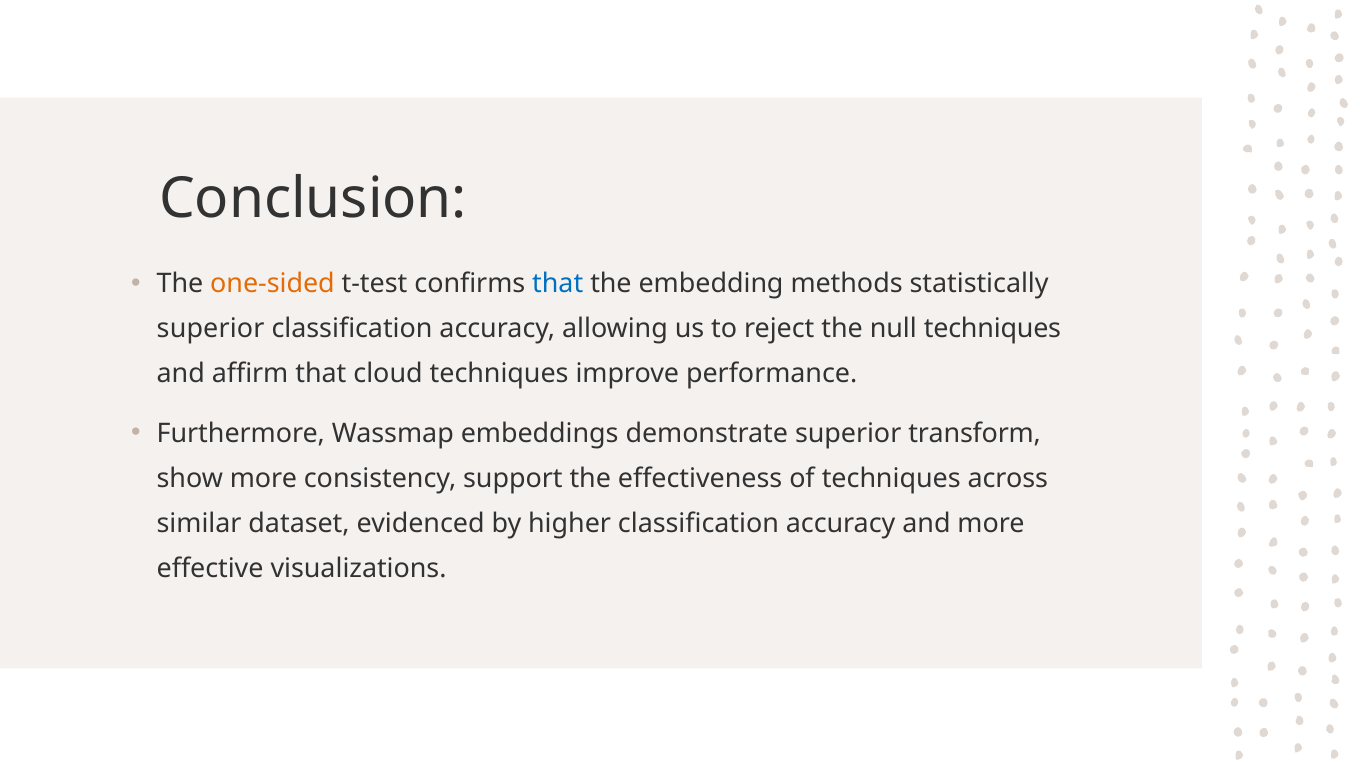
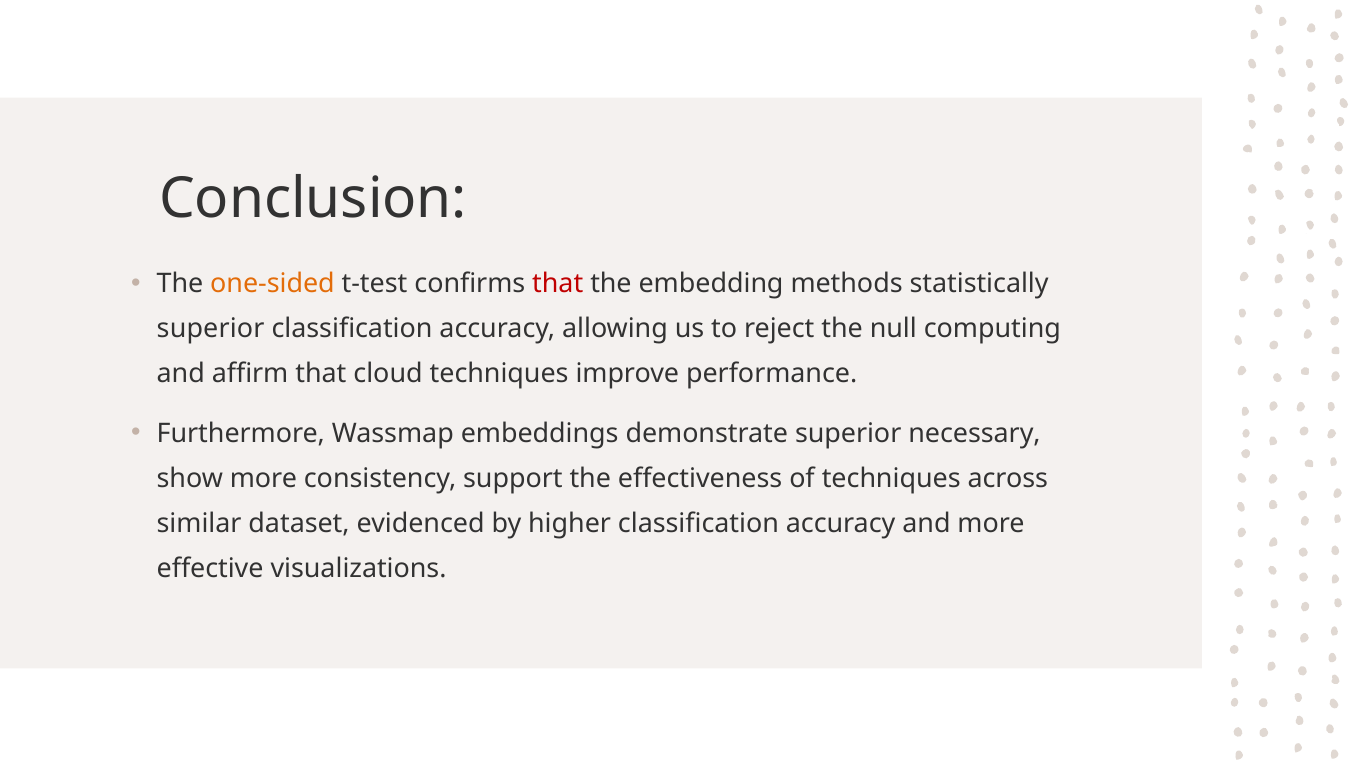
that at (558, 284) colour: blue -> red
null techniques: techniques -> computing
transform: transform -> necessary
